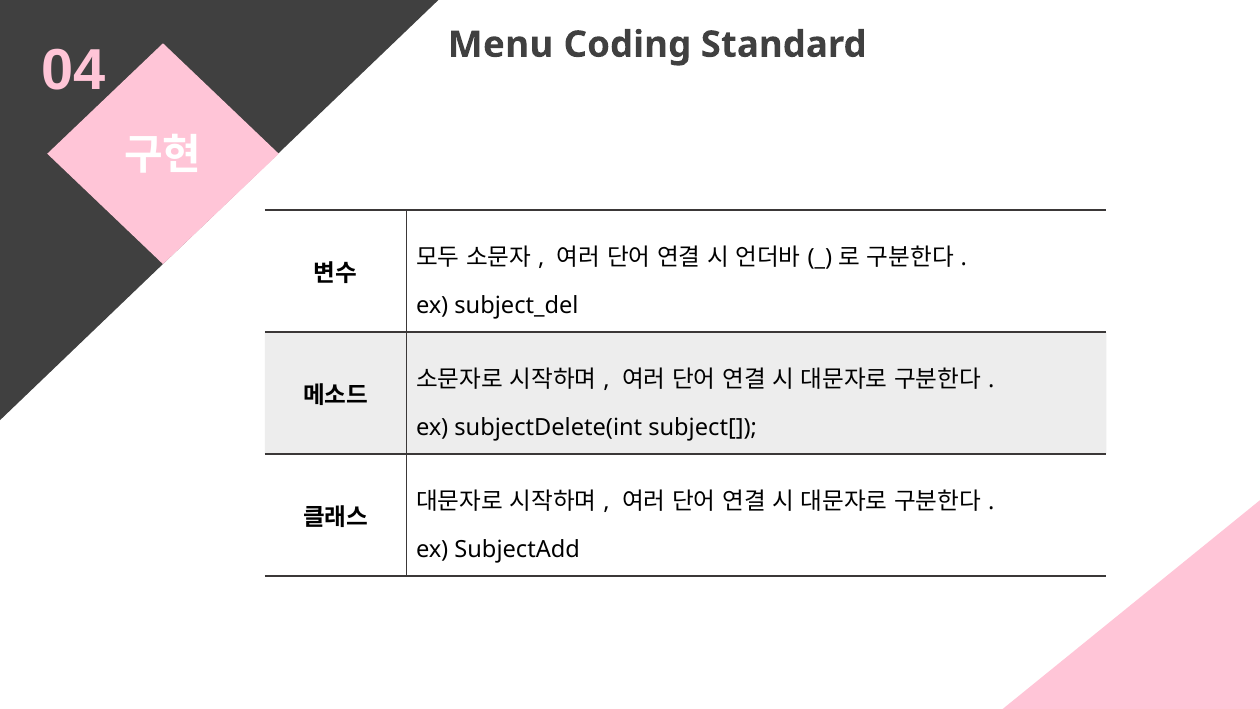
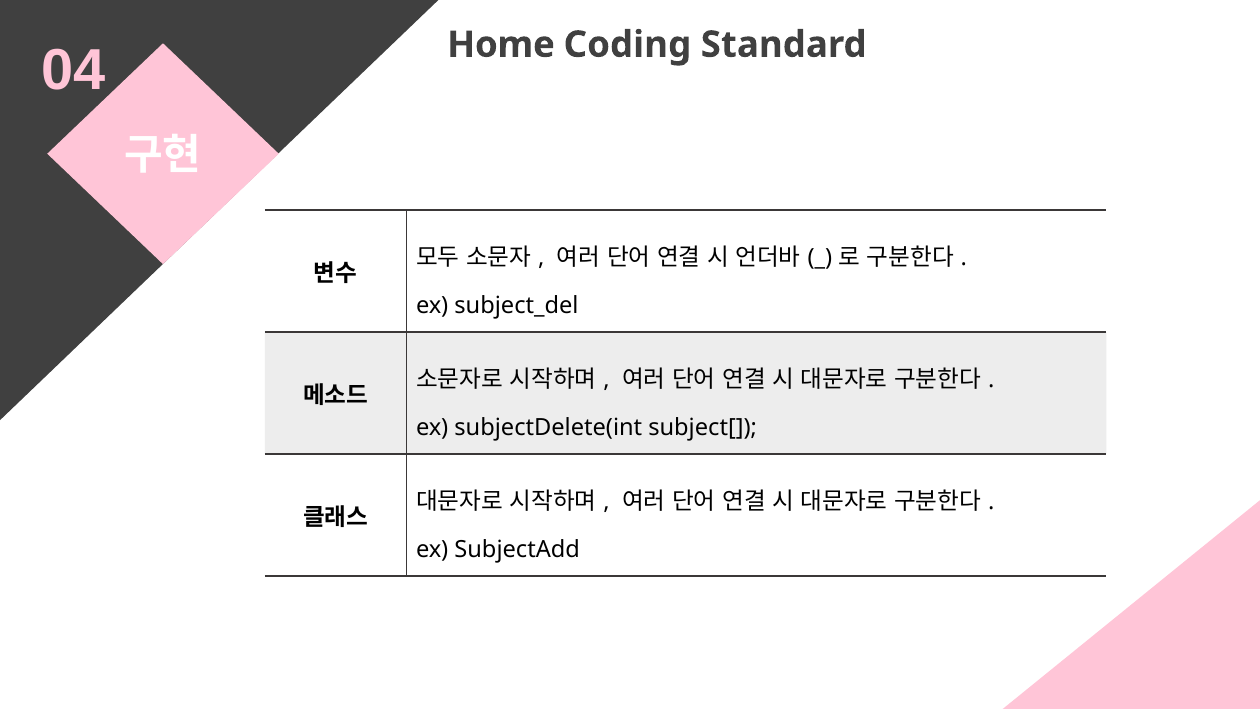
Menu: Menu -> Home
